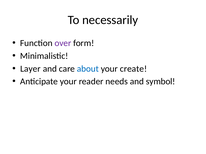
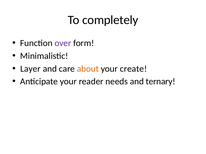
necessarily: necessarily -> completely
about colour: blue -> orange
symbol: symbol -> ternary
